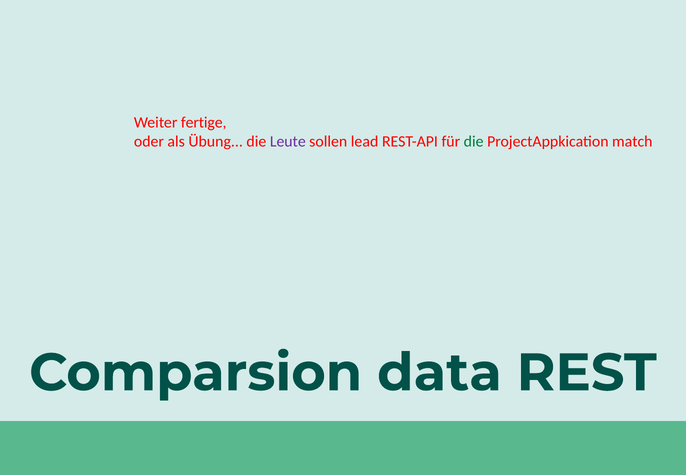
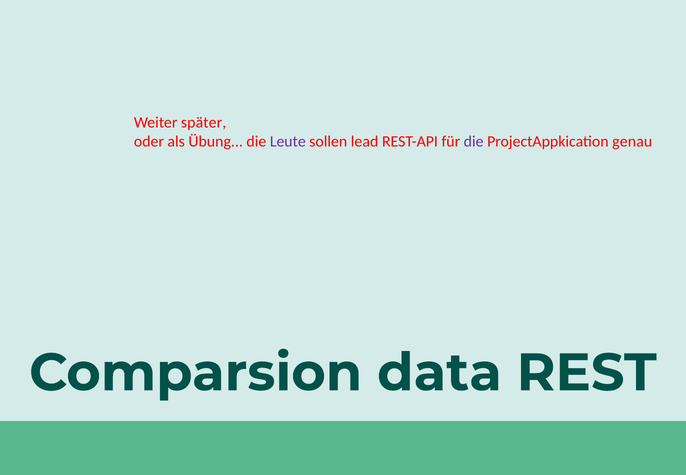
fertige: fertige -> später
die at (474, 141) colour: green -> purple
match: match -> genau
